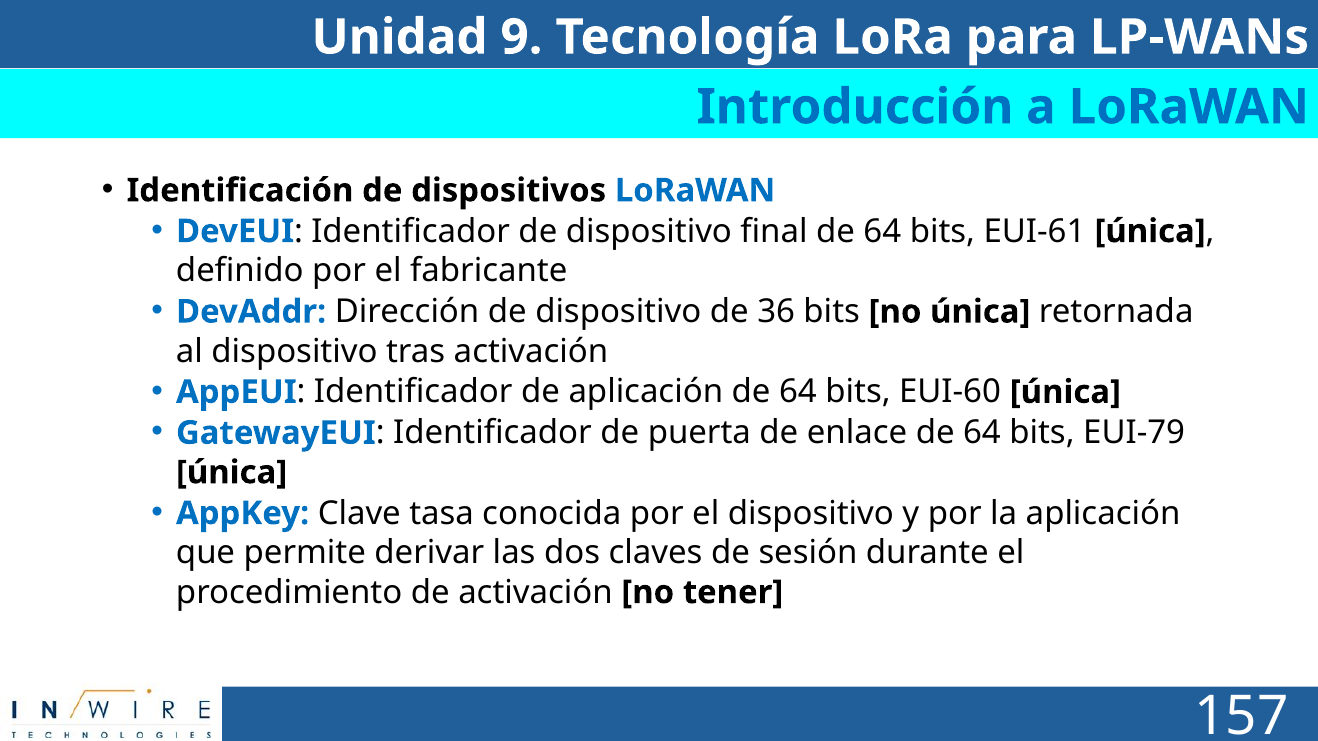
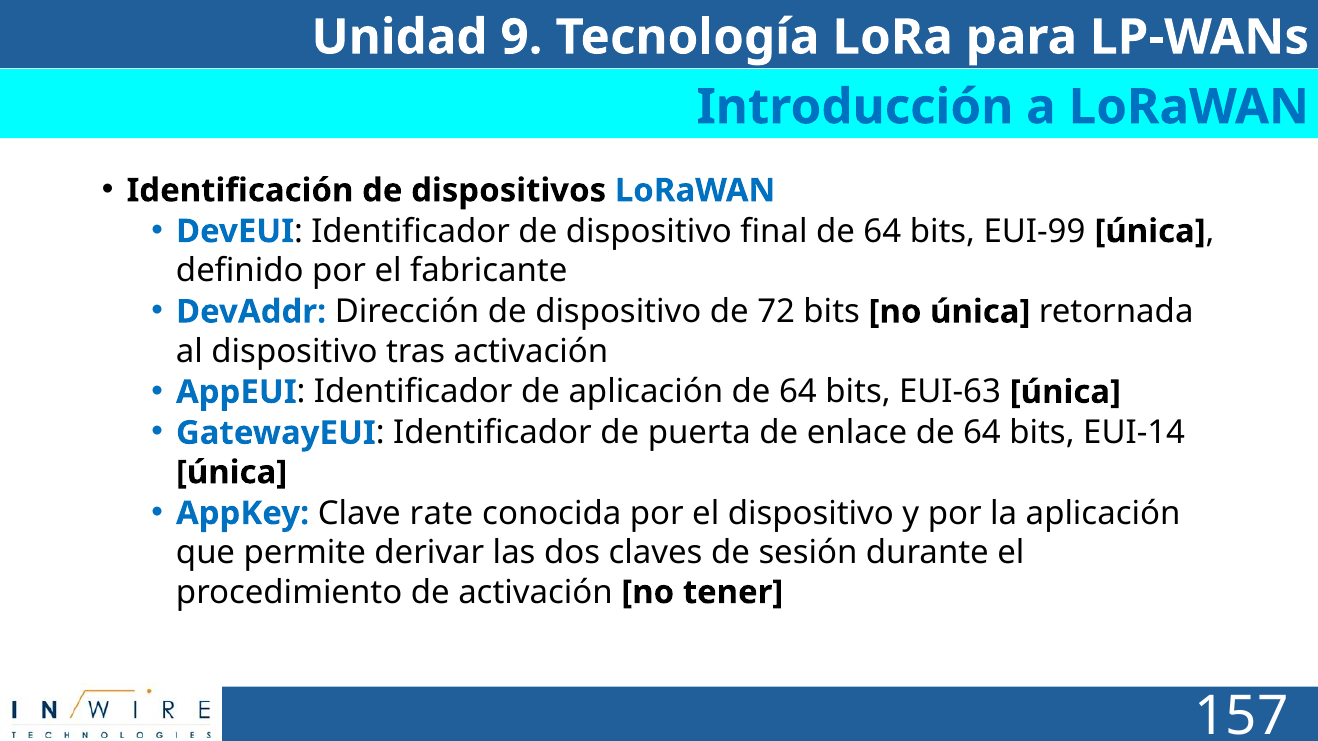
EUI-61: EUI-61 -> EUI-99
36: 36 -> 72
EUI-60: EUI-60 -> EUI-63
EUI-79: EUI-79 -> EUI-14
tasa: tasa -> rate
